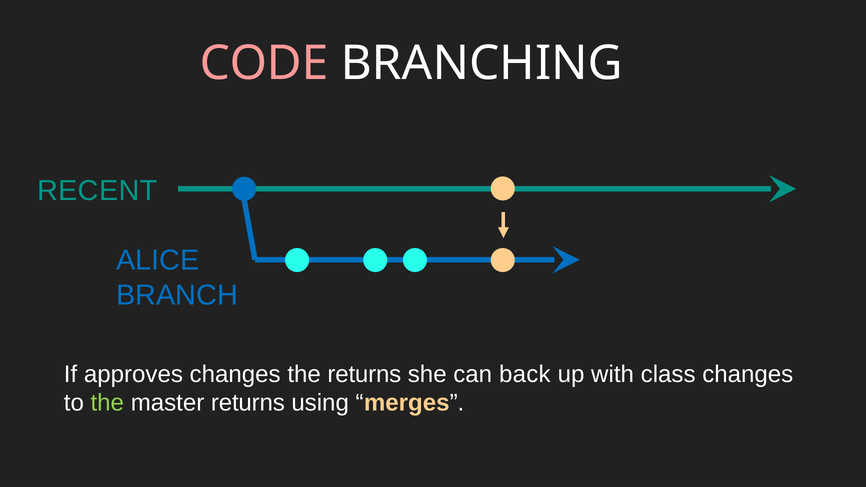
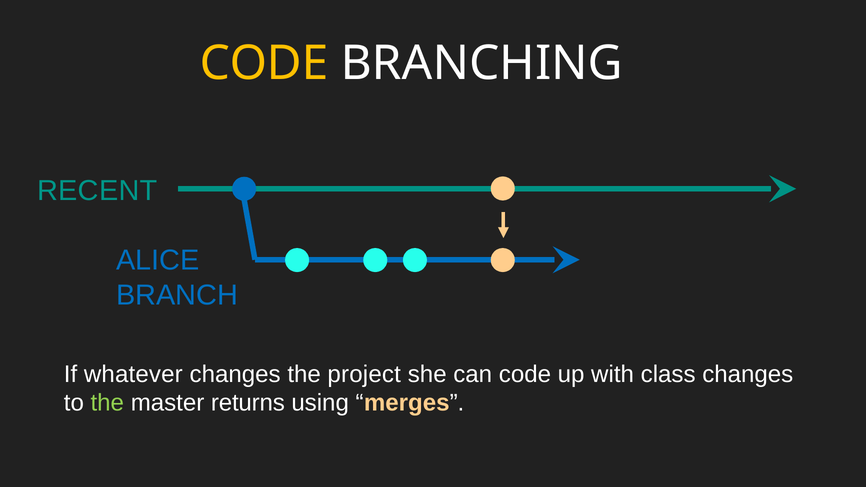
CODE at (264, 63) colour: pink -> yellow
approves: approves -> whatever
the returns: returns -> project
can back: back -> code
